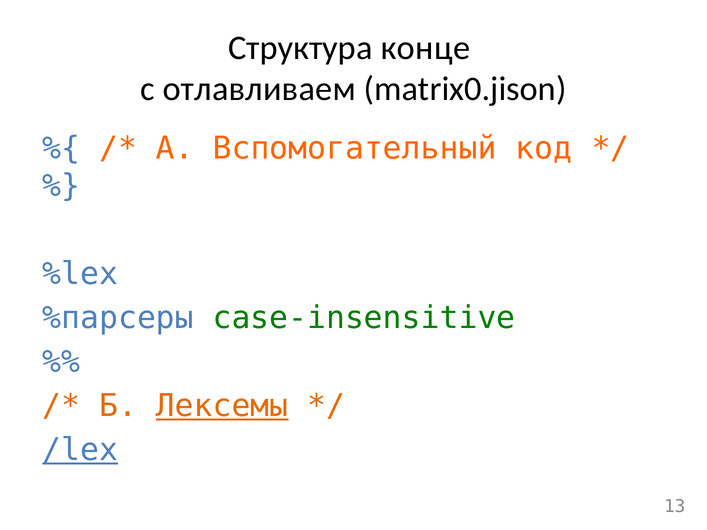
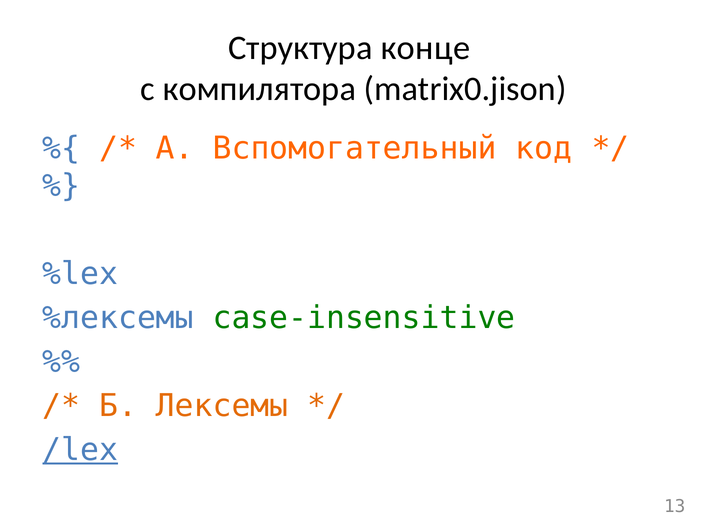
отлавливаем: отлавливаем -> компилятора
%парсеры: %парсеры -> %лексемы
Лексемы underline: present -> none
